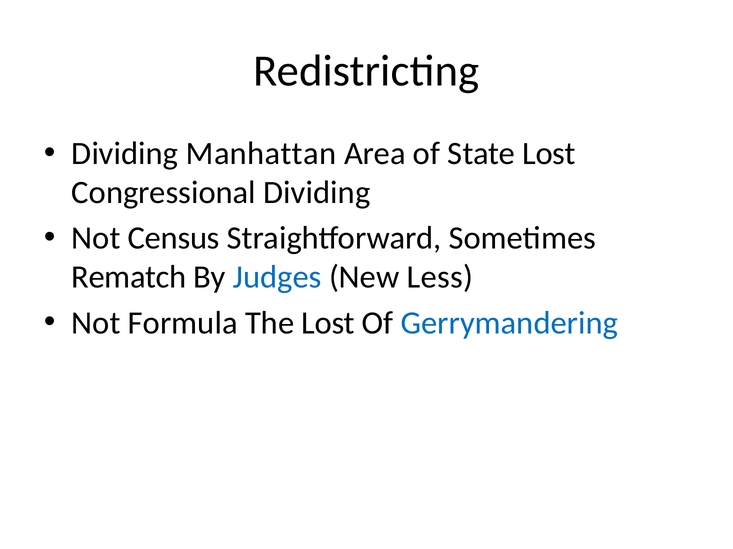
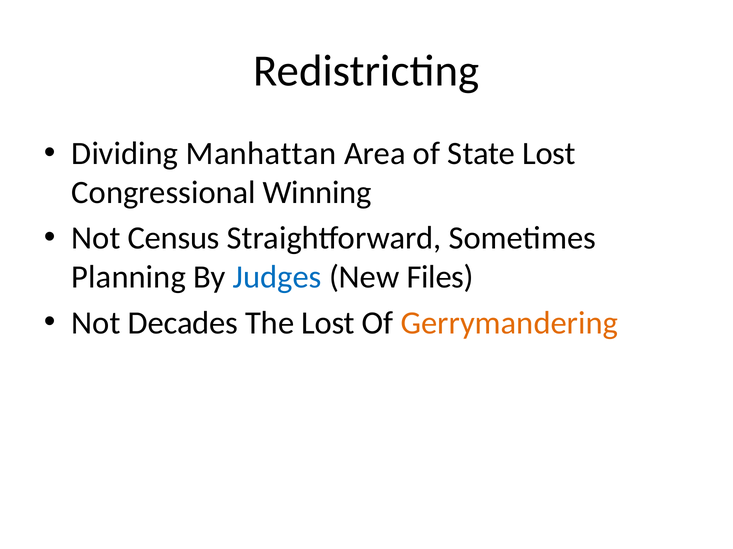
Congressional Dividing: Dividing -> Winning
Rematch: Rematch -> Planning
Less: Less -> Files
Formula: Formula -> Decades
Gerrymandering colour: blue -> orange
